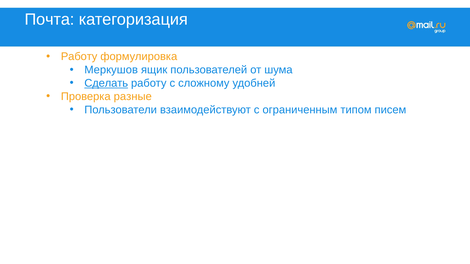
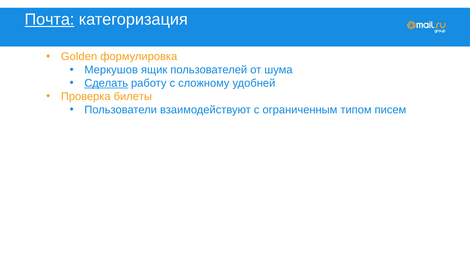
Почта underline: none -> present
Работу at (79, 57): Работу -> Golden
разные: разные -> билеты
